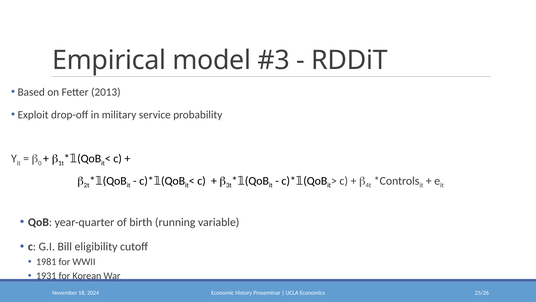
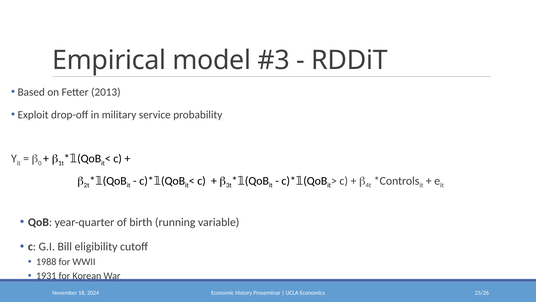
1981: 1981 -> 1988
